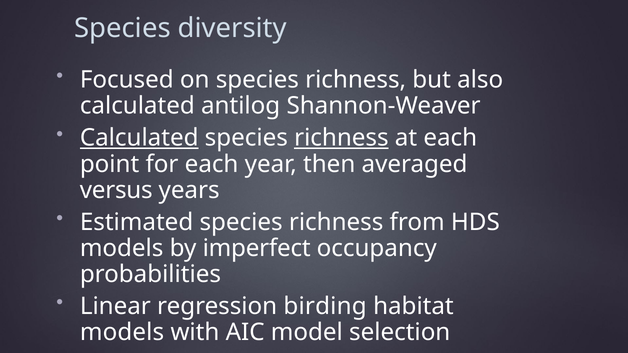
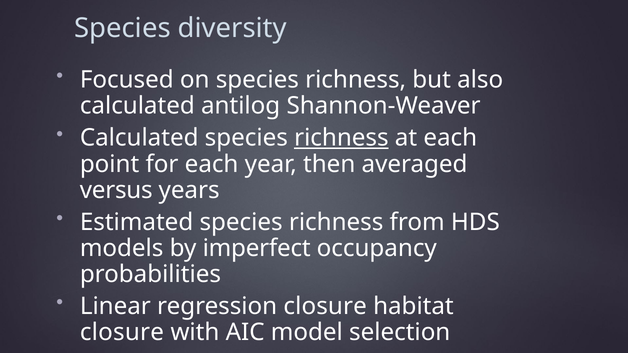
Calculated at (139, 138) underline: present -> none
regression birding: birding -> closure
models at (122, 333): models -> closure
